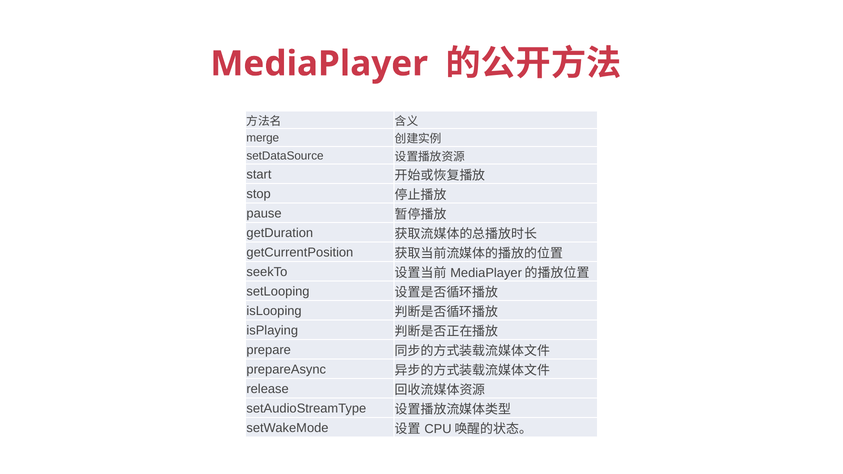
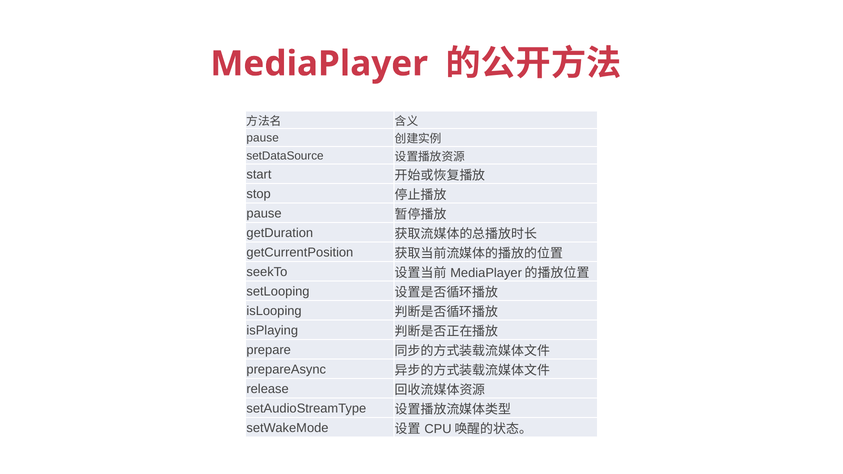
merge at (263, 138): merge -> pause
